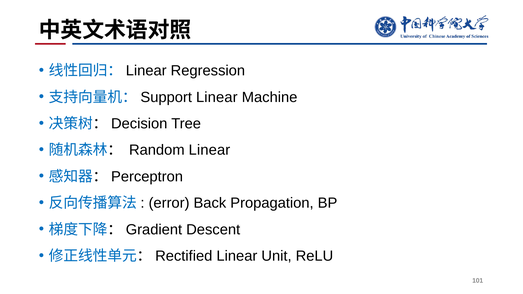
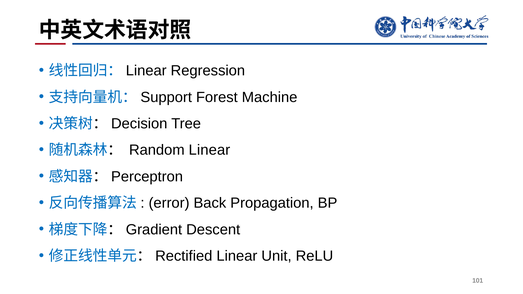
Linear at (217, 97): Linear -> Forest
